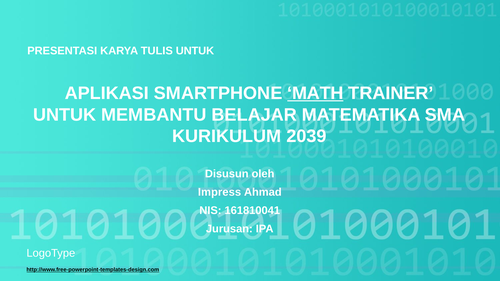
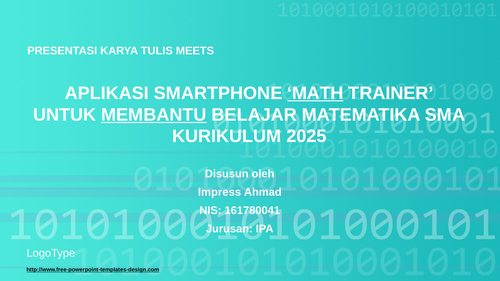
TULIS UNTUK: UNTUK -> MEETS
MEMBANTU underline: none -> present
2039: 2039 -> 2025
161810041: 161810041 -> 161780041
